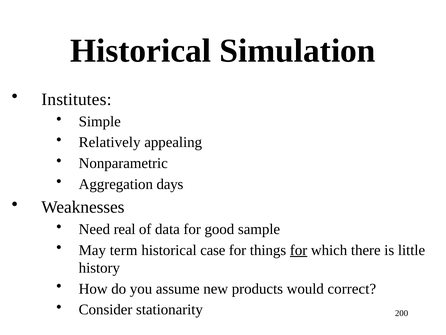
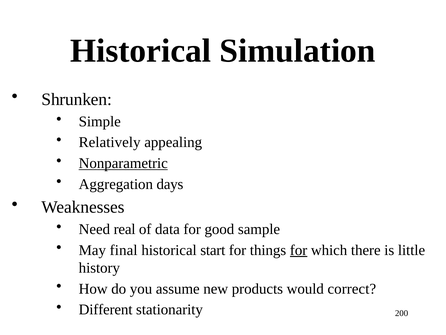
Institutes: Institutes -> Shrunken
Nonparametric underline: none -> present
term: term -> final
case: case -> start
Consider: Consider -> Different
